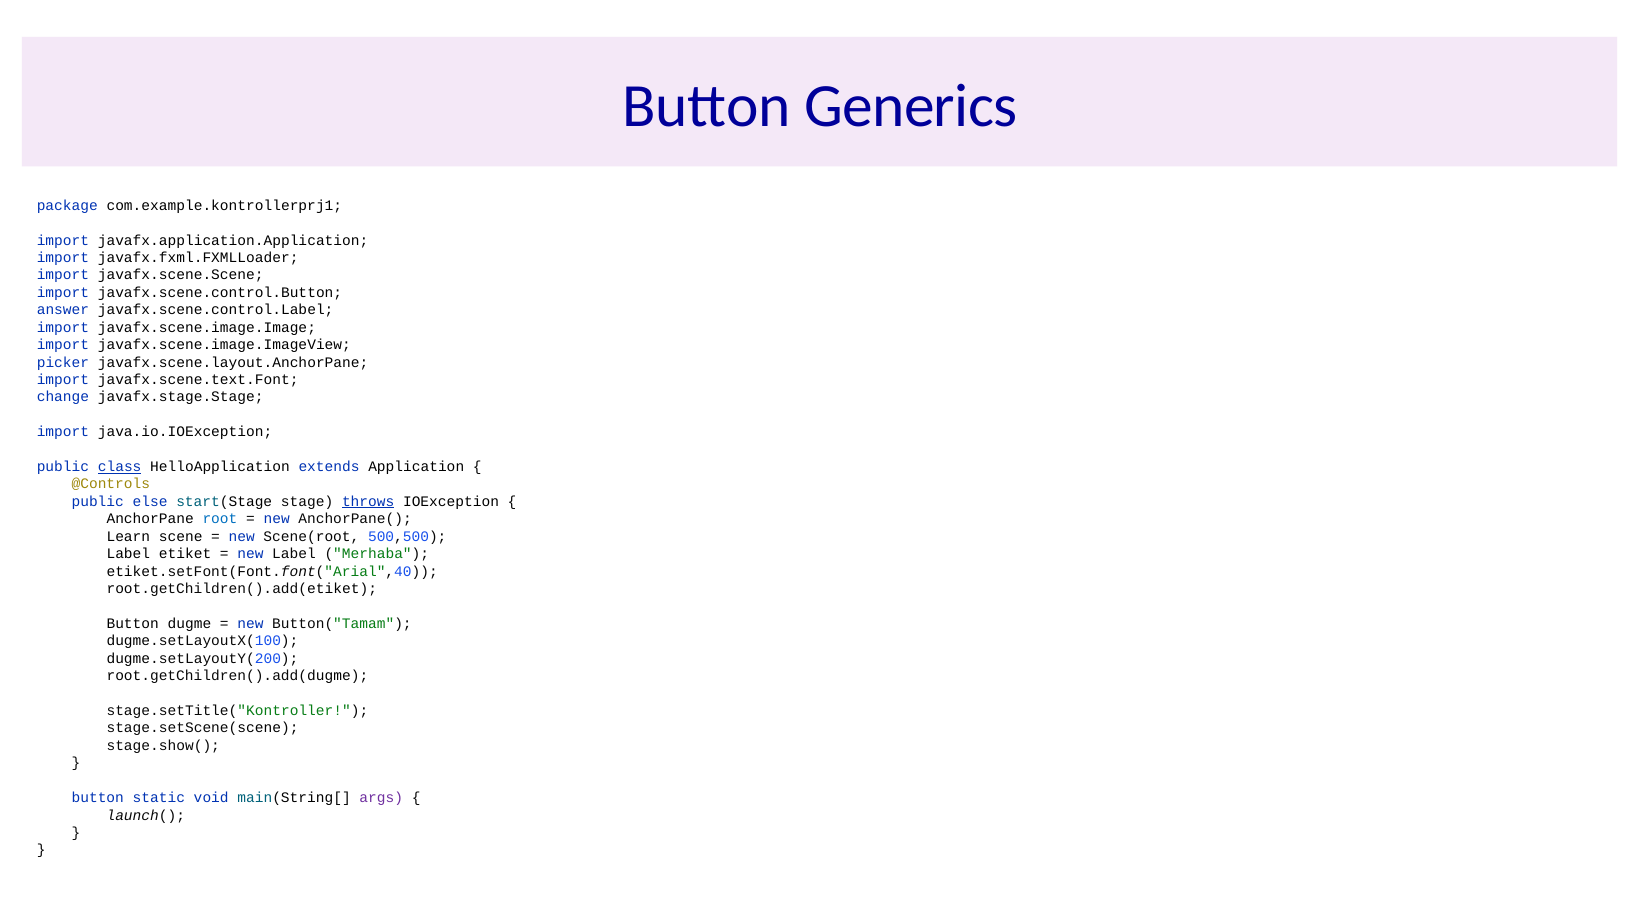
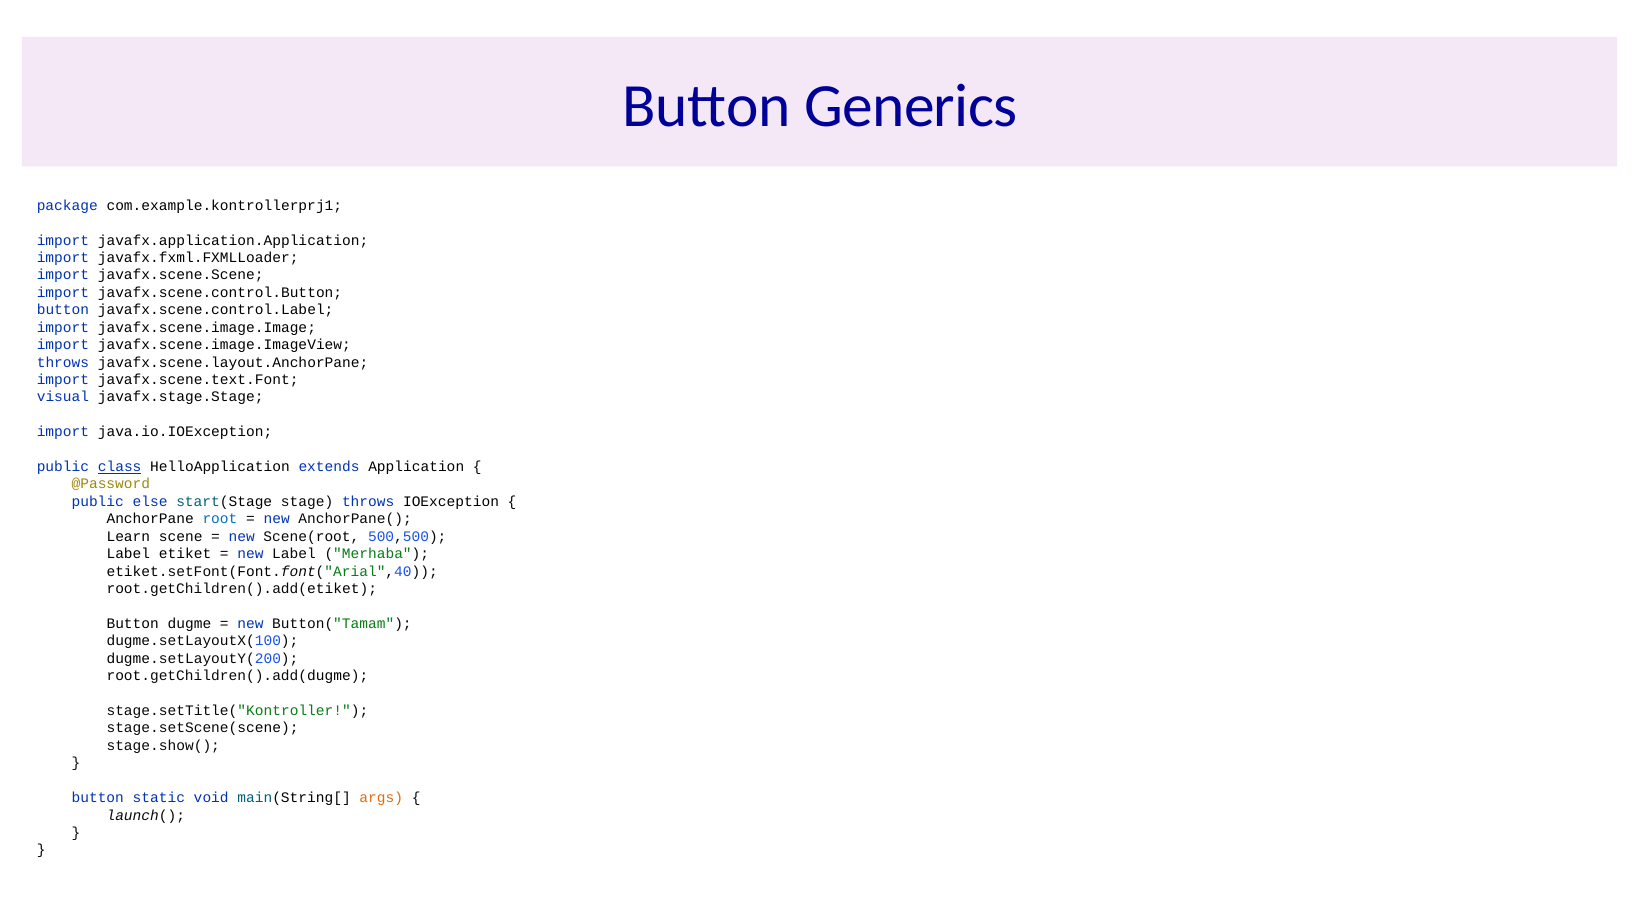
answer at (63, 310): answer -> button
picker at (63, 362): picker -> throws
change: change -> visual
@Controls: @Controls -> @Password
throws at (368, 502) underline: present -> none
args colour: purple -> orange
